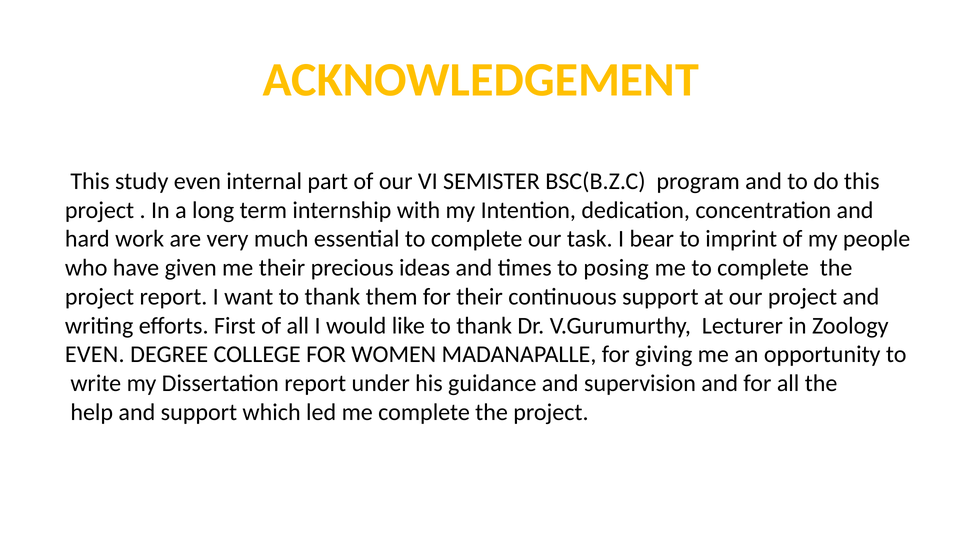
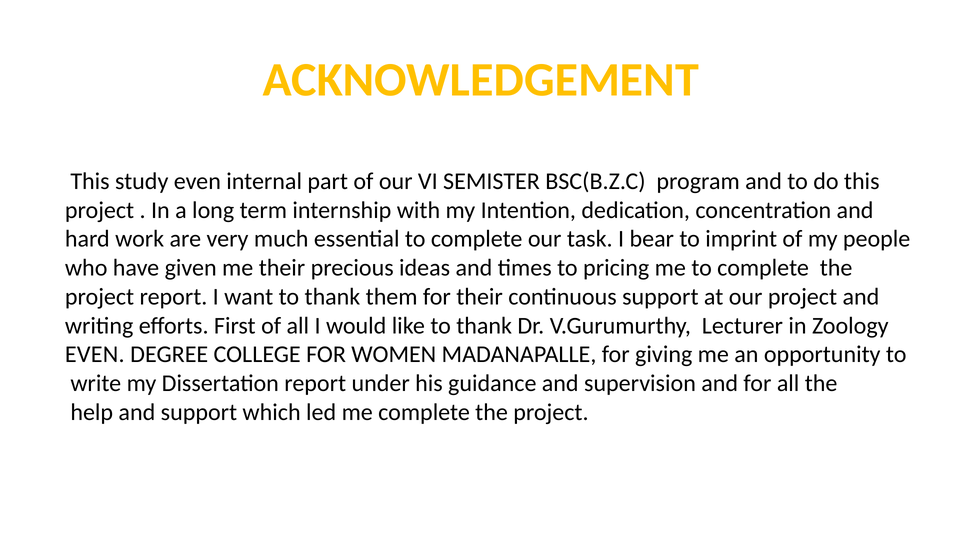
posing: posing -> pricing
